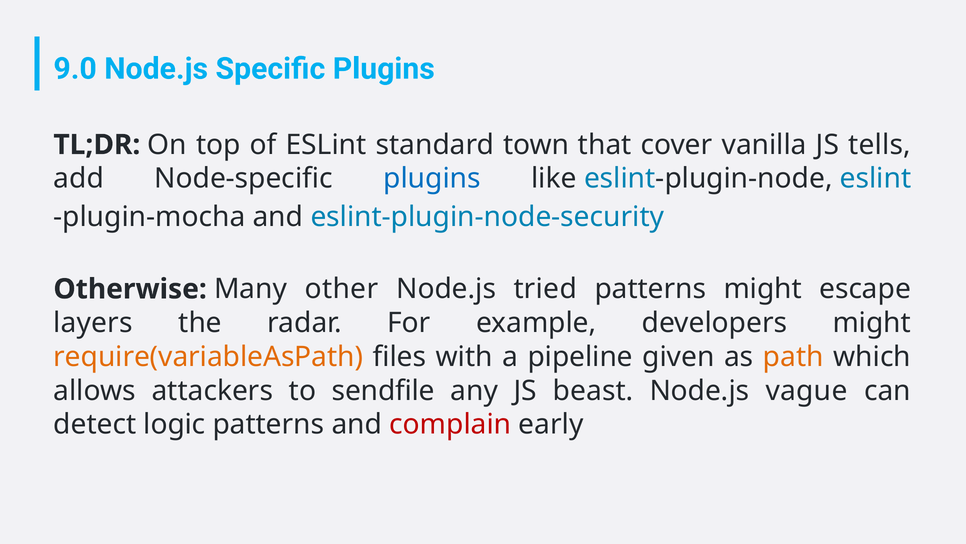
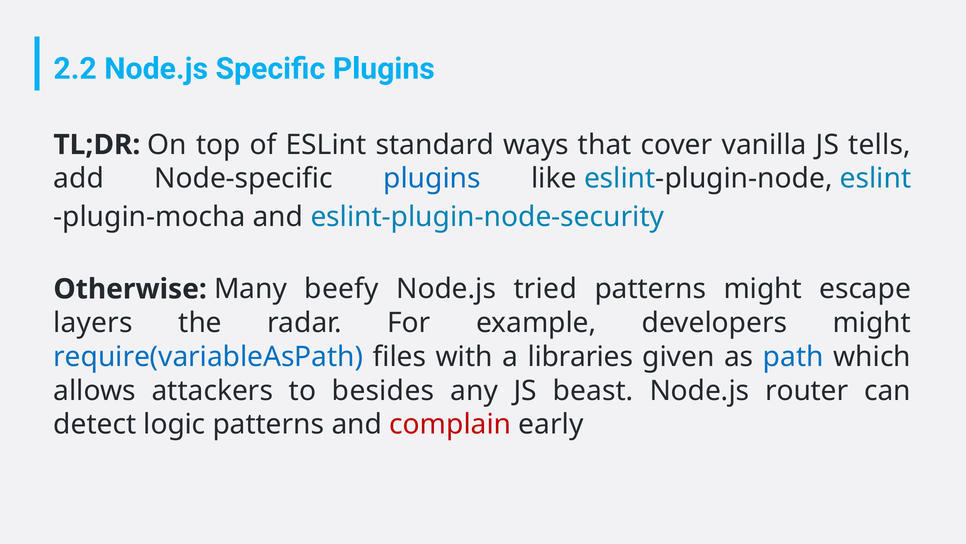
9.0: 9.0 -> 2.2
town: town -> ways
other: other -> beefy
require(variableAsPath colour: orange -> blue
pipeline: pipeline -> libraries
path colour: orange -> blue
sendfile: sendfile -> besides
vague: vague -> router
